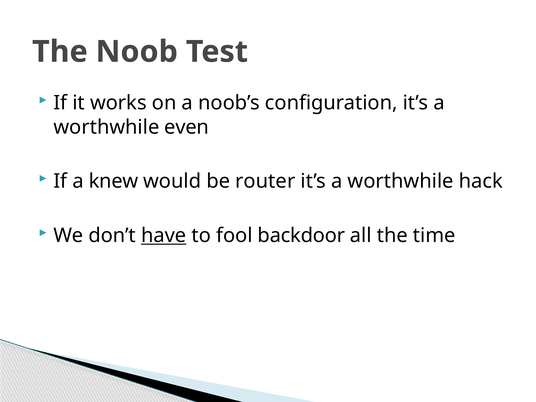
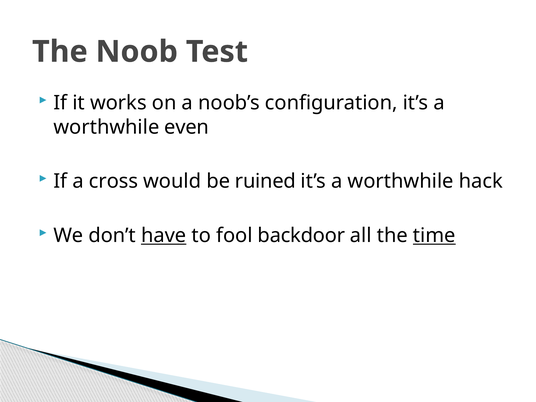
knew: knew -> cross
router: router -> ruined
time underline: none -> present
